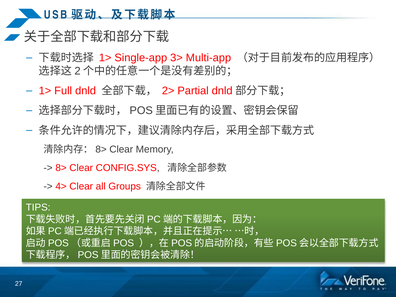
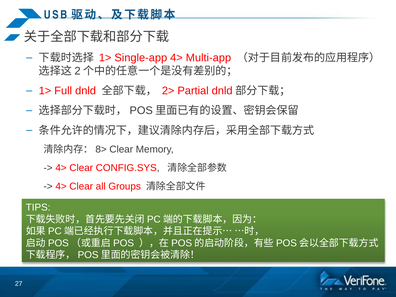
Single-app 3>: 3> -> 4>
8> at (61, 168): 8> -> 4>
